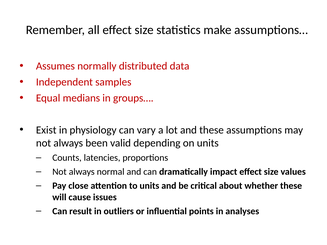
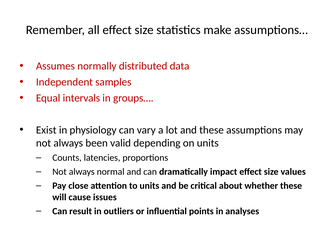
medians: medians -> intervals
